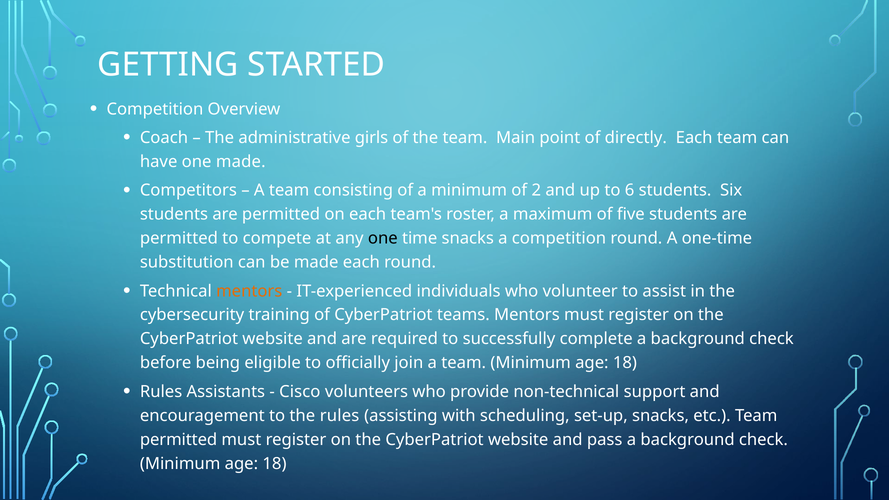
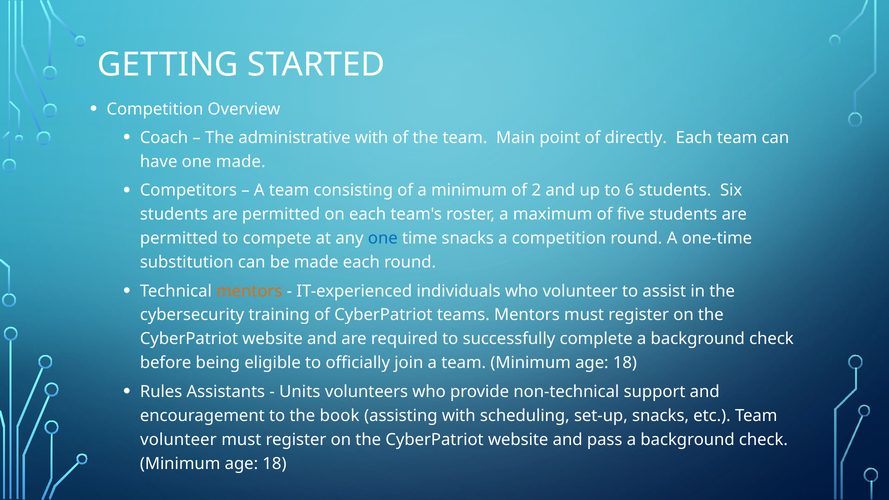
administrative girls: girls -> with
one at (383, 238) colour: black -> blue
Cisco: Cisco -> Units
the rules: rules -> book
permitted at (179, 440): permitted -> volunteer
